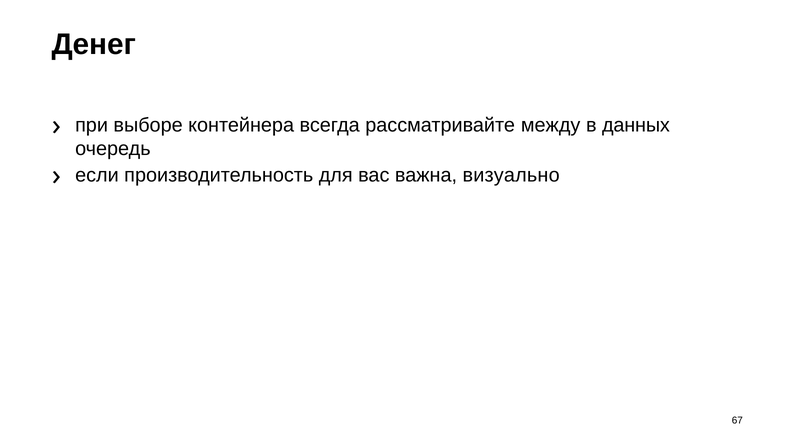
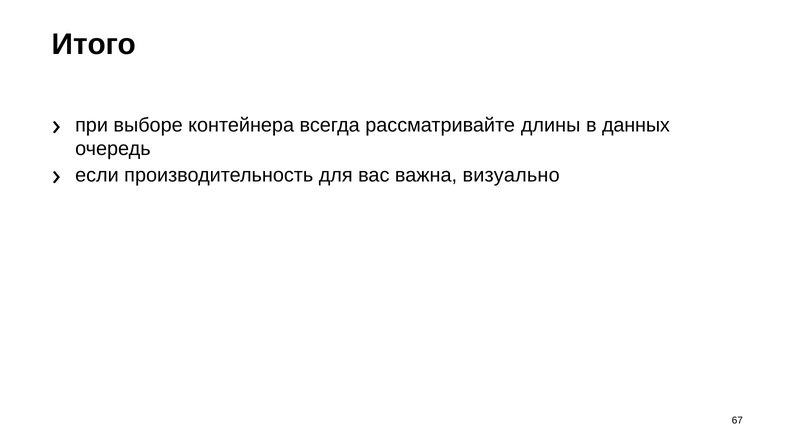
Денег: Денег -> Итого
между: между -> длины
